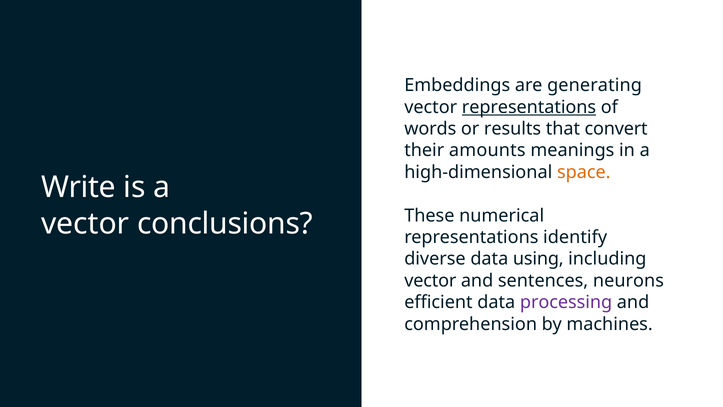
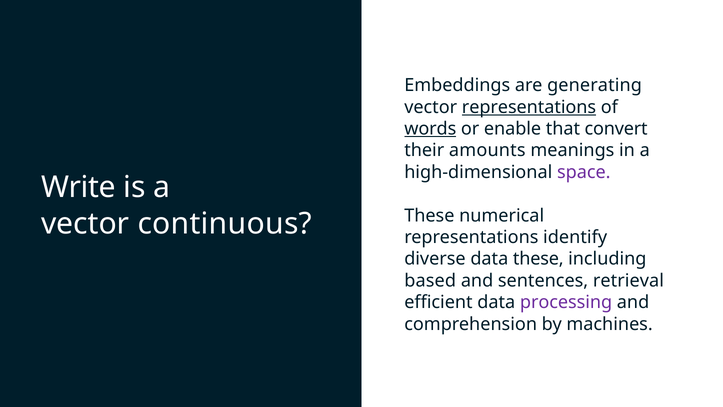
words underline: none -> present
results: results -> enable
space colour: orange -> purple
conclusions: conclusions -> continuous
data using: using -> these
vector at (430, 281): vector -> based
neurons: neurons -> retrieval
